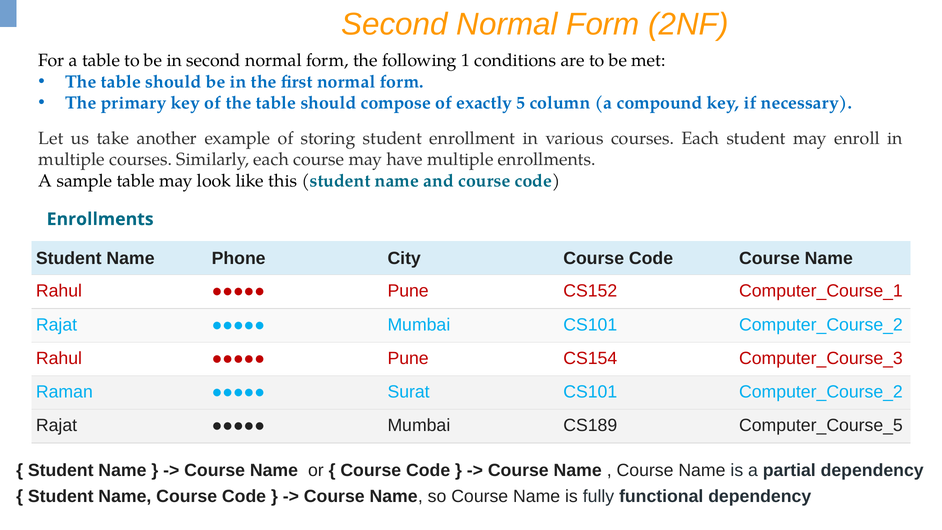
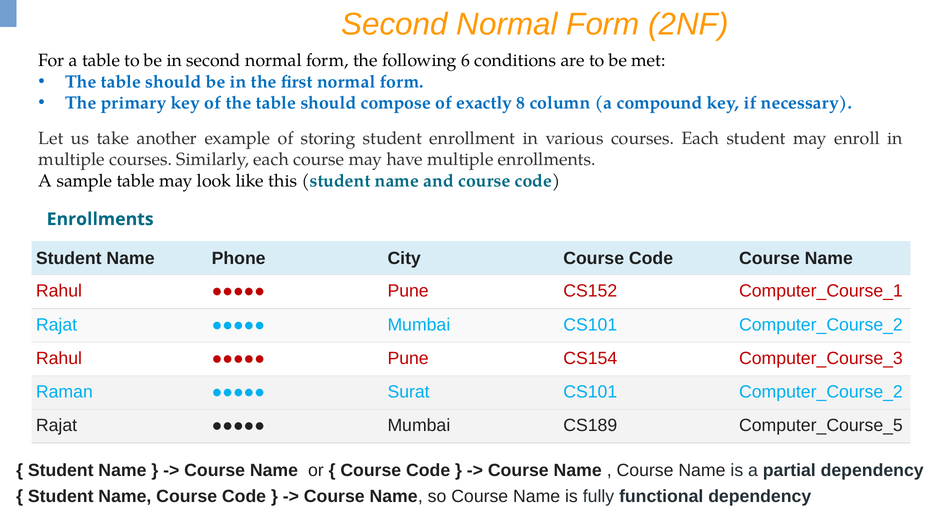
1: 1 -> 6
5: 5 -> 8
